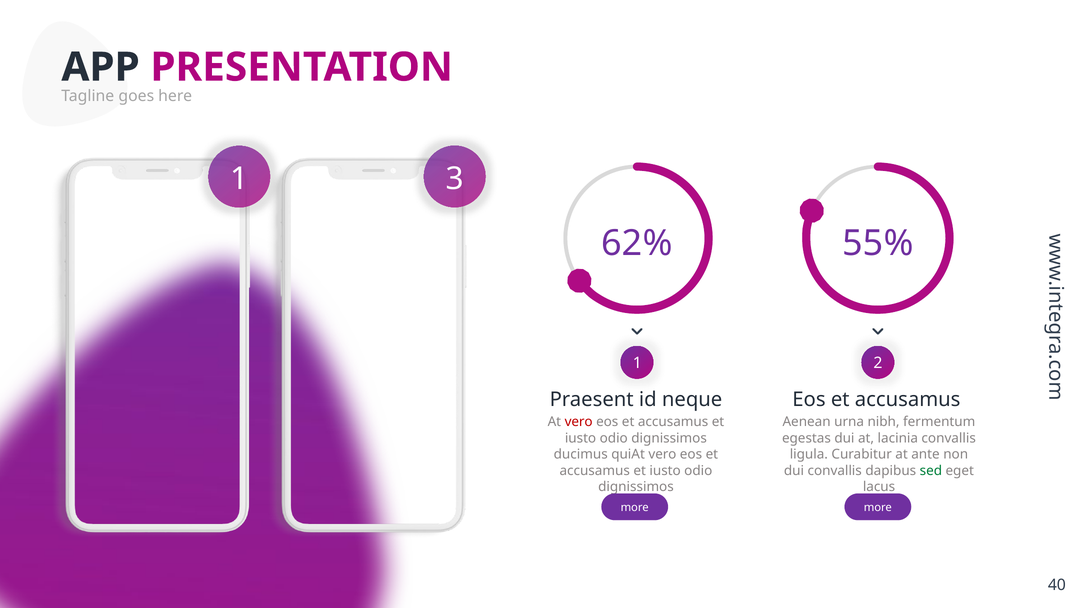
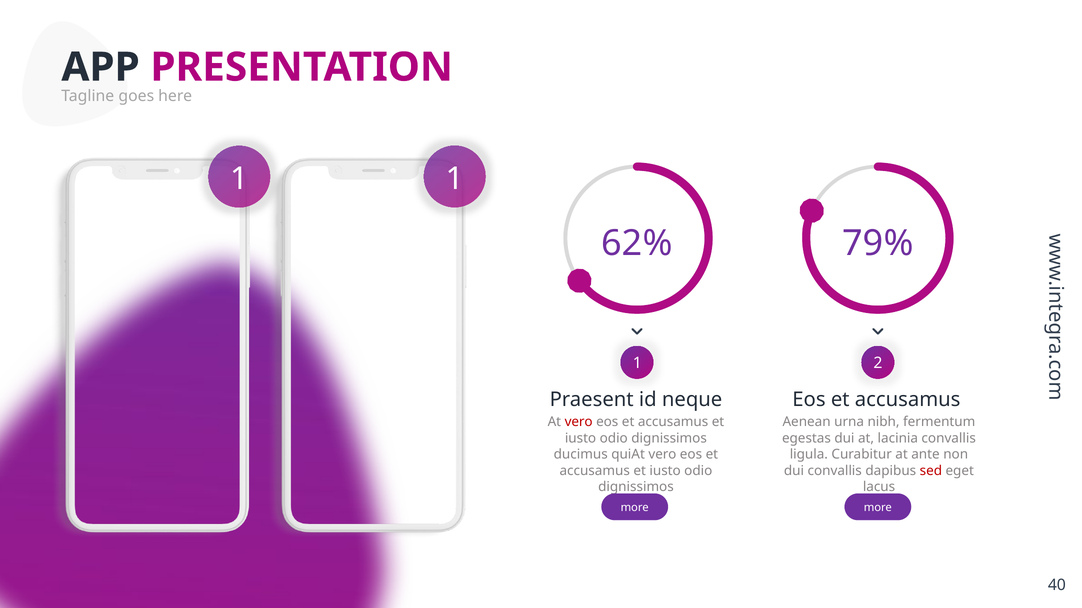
1 3: 3 -> 1
55%: 55% -> 79%
sed colour: green -> red
